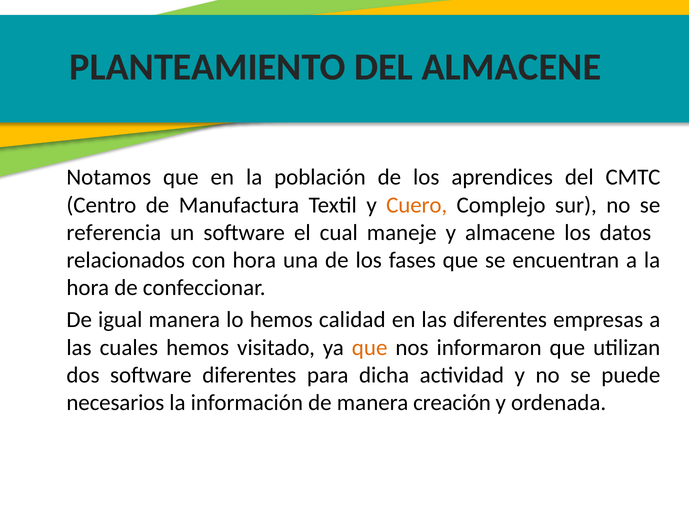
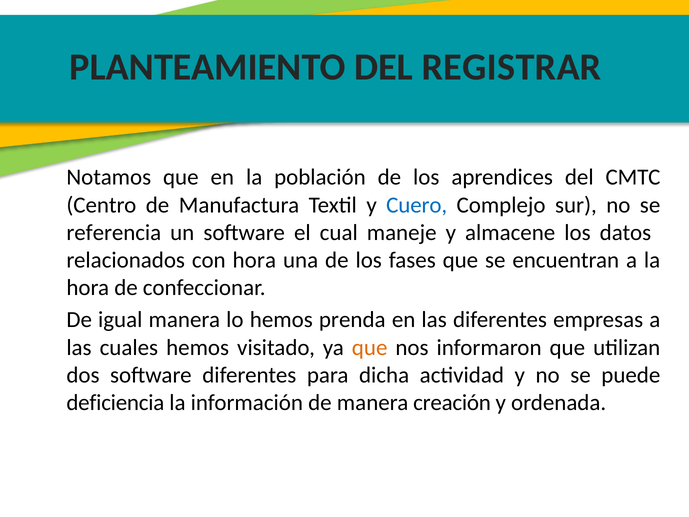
DEL ALMACENE: ALMACENE -> REGISTRAR
Cuero colour: orange -> blue
calidad: calidad -> prenda
necesarios: necesarios -> deficiencia
